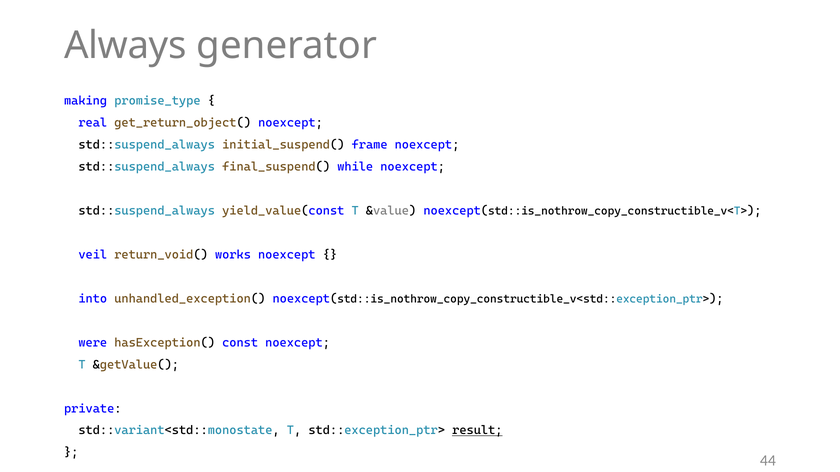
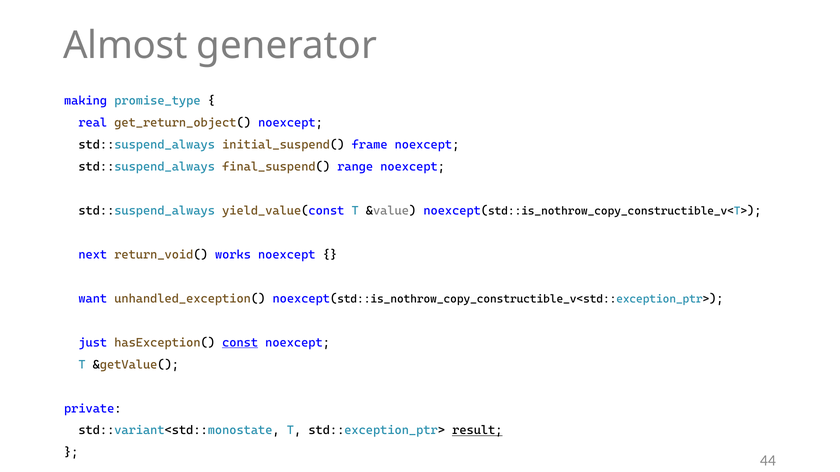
Always: Always -> Almost
while: while -> range
veil: veil -> next
into: into -> want
were: were -> just
const underline: none -> present
